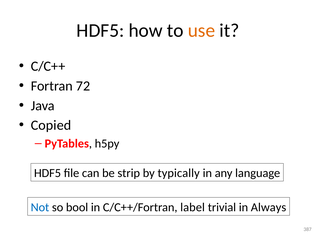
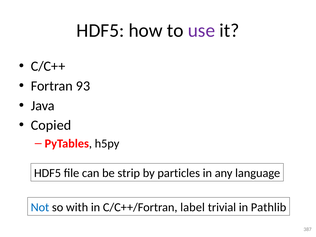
use colour: orange -> purple
72: 72 -> 93
typically: typically -> particles
bool: bool -> with
Always: Always -> Pathlib
